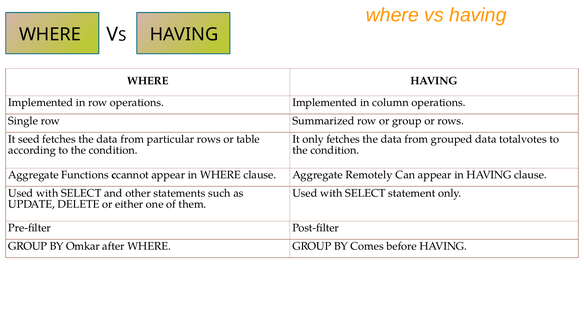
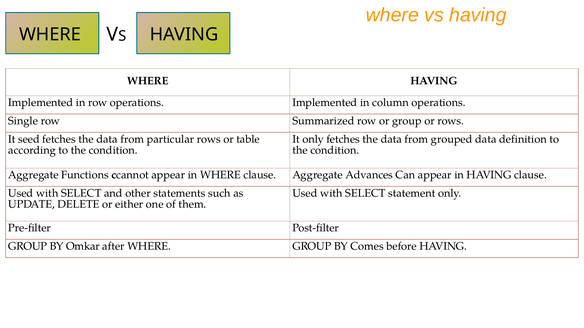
totalvotes: totalvotes -> definition
Remotely: Remotely -> Advances
